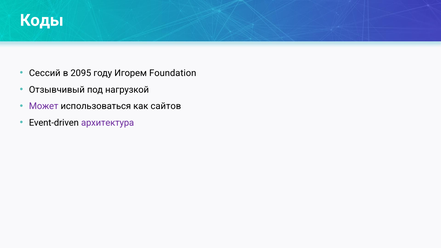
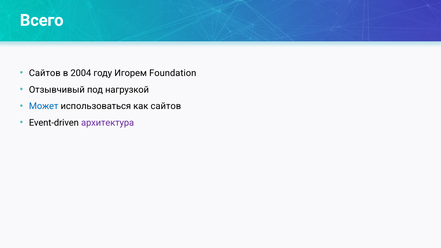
Коды: Коды -> Всего
Сессий at (45, 73): Сессий -> Сайтов
2095: 2095 -> 2004
Может colour: purple -> blue
